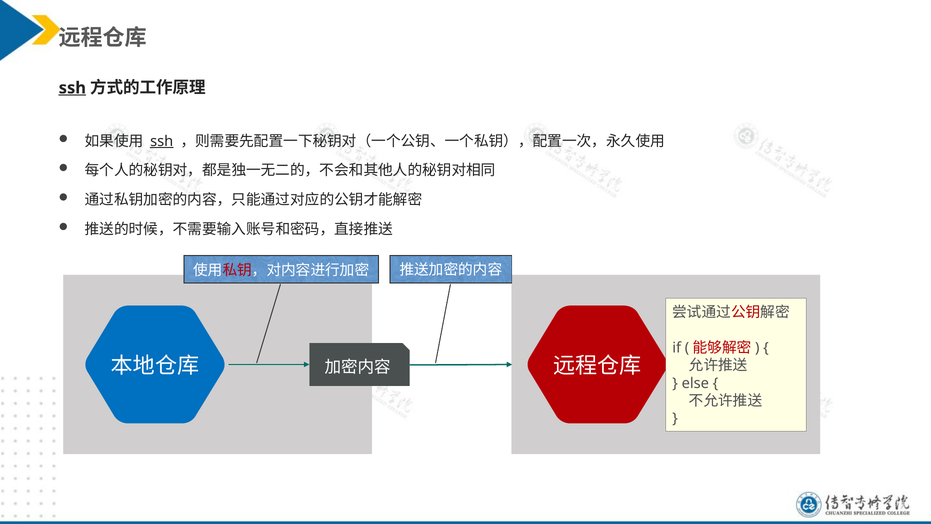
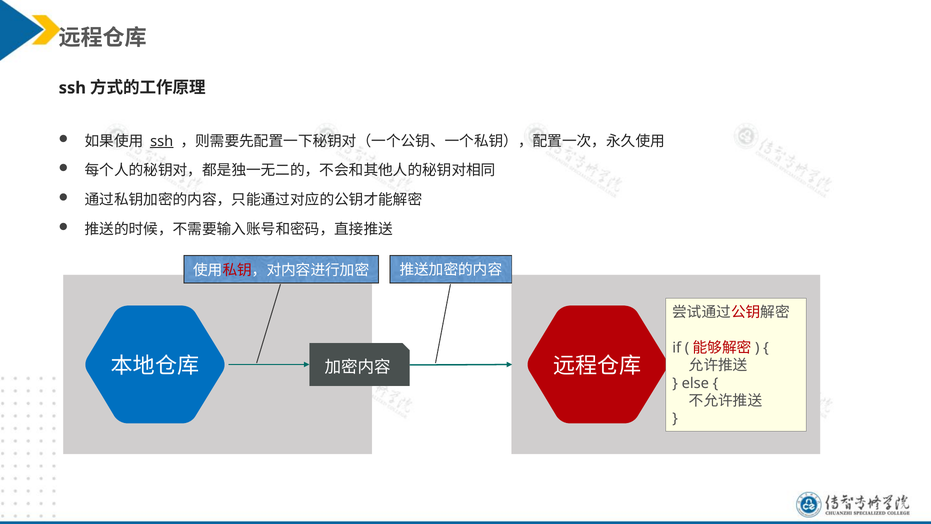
ssh at (72, 88) underline: present -> none
